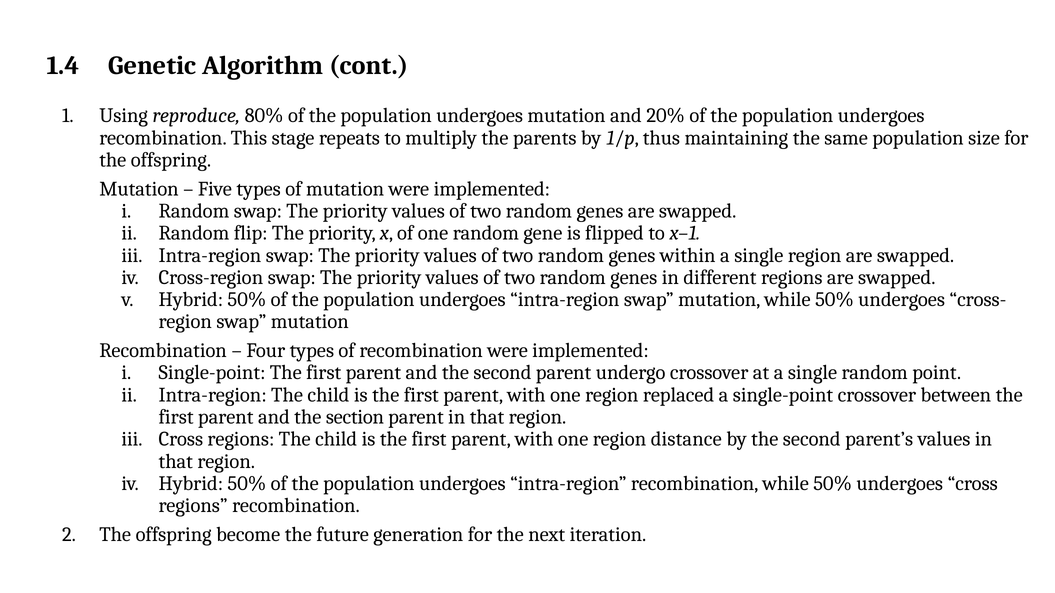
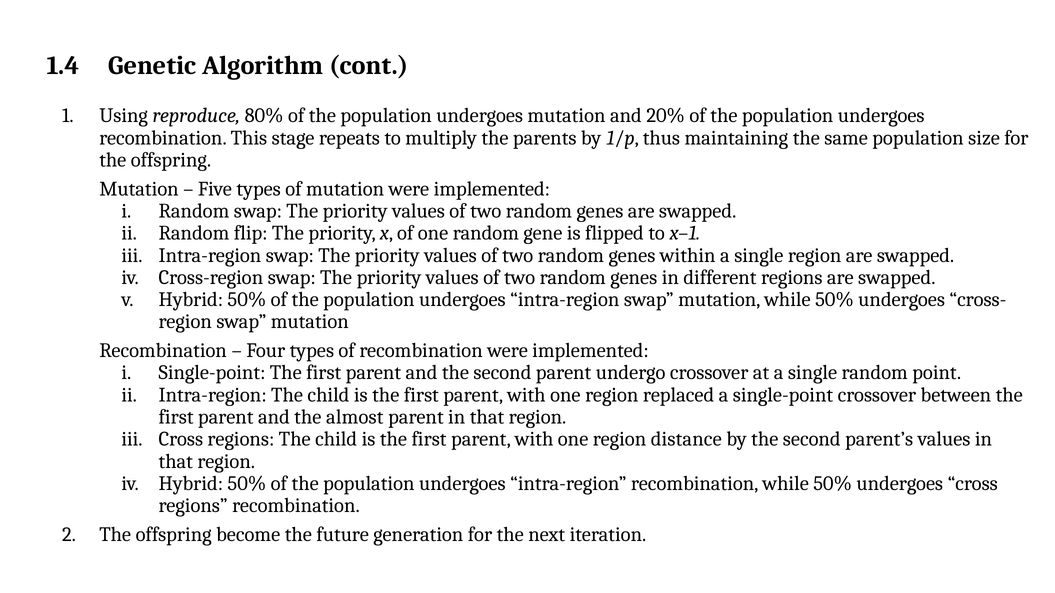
section: section -> almost
